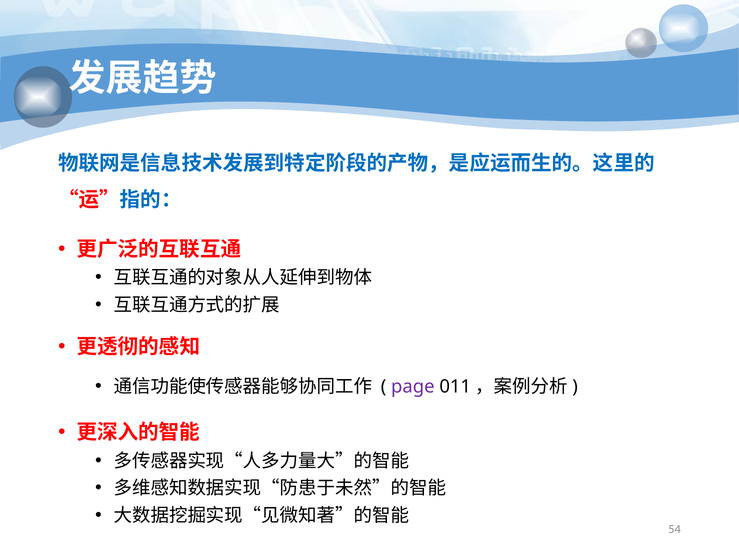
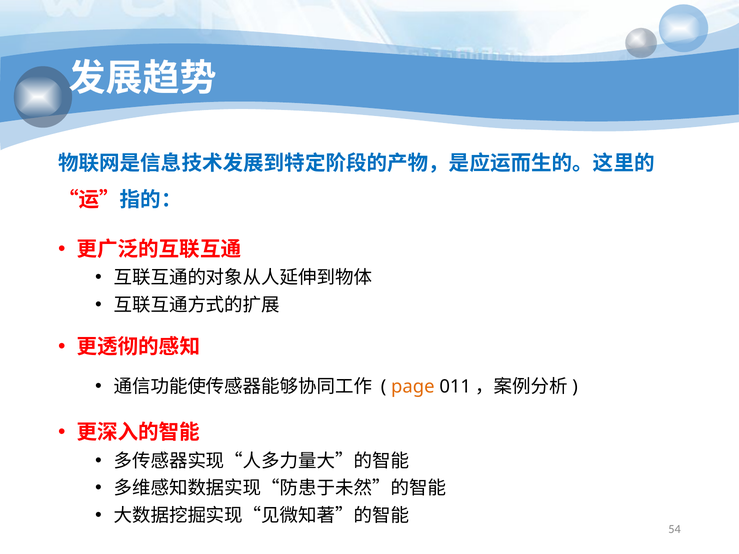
page colour: purple -> orange
